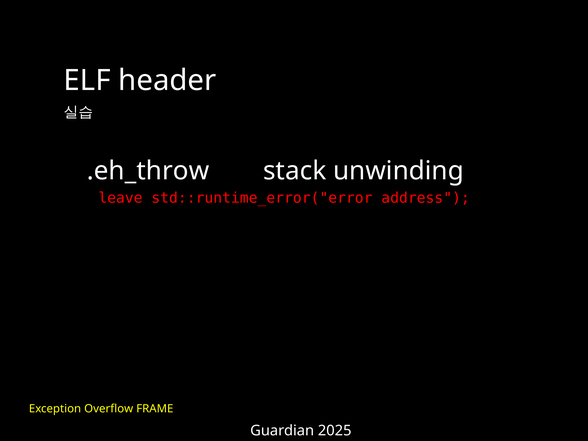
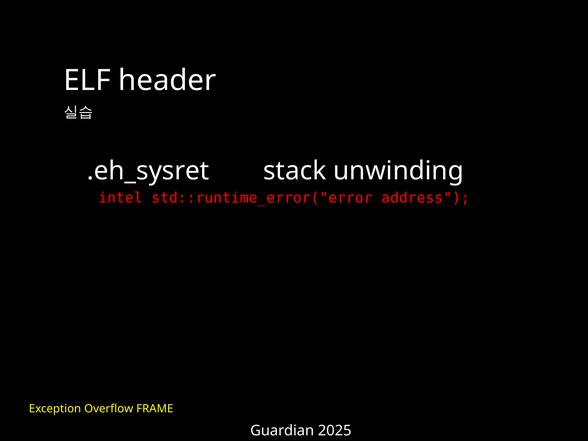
.eh_throw: .eh_throw -> .eh_sysret
leave: leave -> intel
